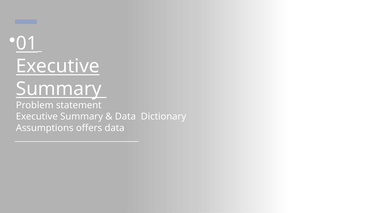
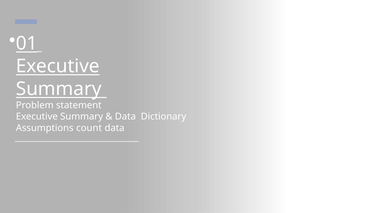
offers: offers -> count
